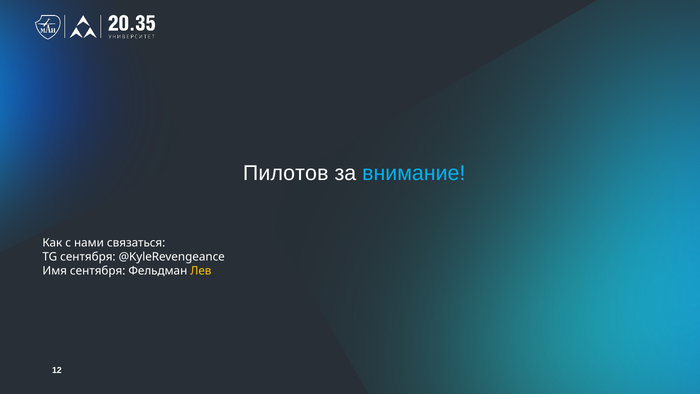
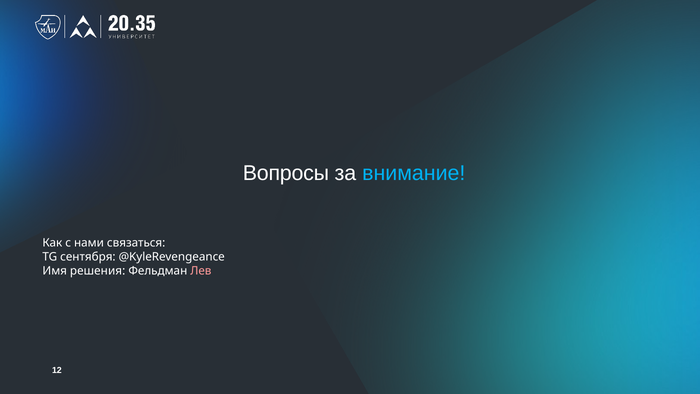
Пилотов: Пилотов -> Вопросы
Имя сентября: сентября -> решения
Лев colour: yellow -> pink
